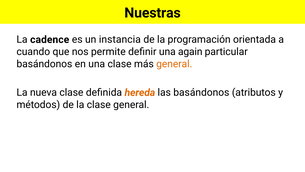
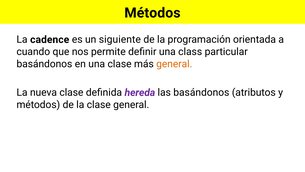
Nuestras at (153, 13): Nuestras -> Métodos
instancia: instancia -> siguiente
again: again -> class
hereda colour: orange -> purple
